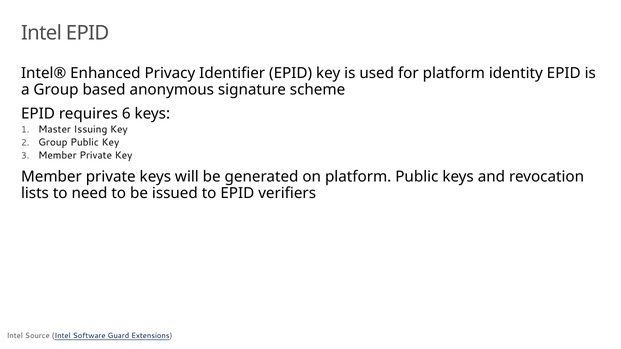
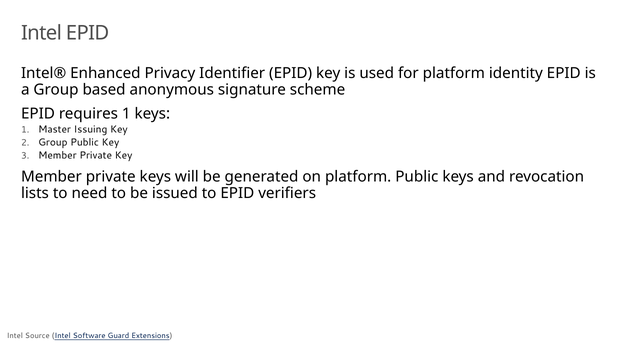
requires 6: 6 -> 1
